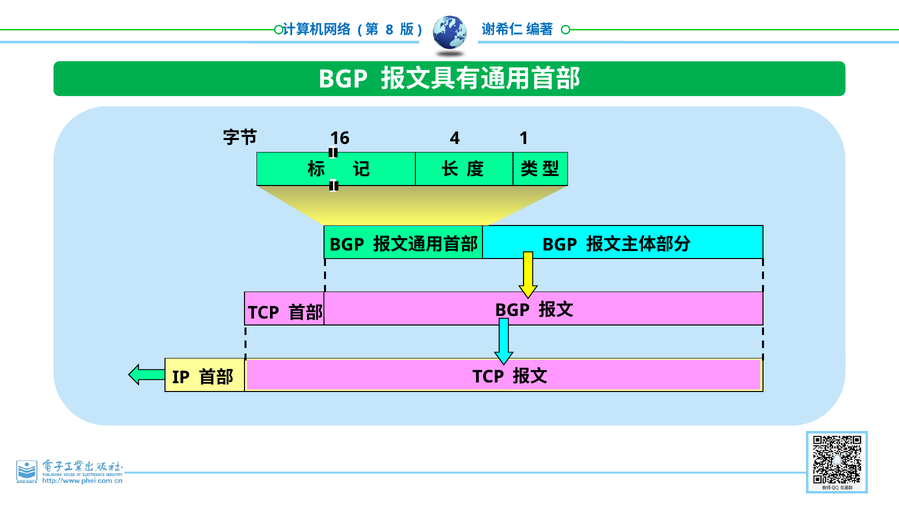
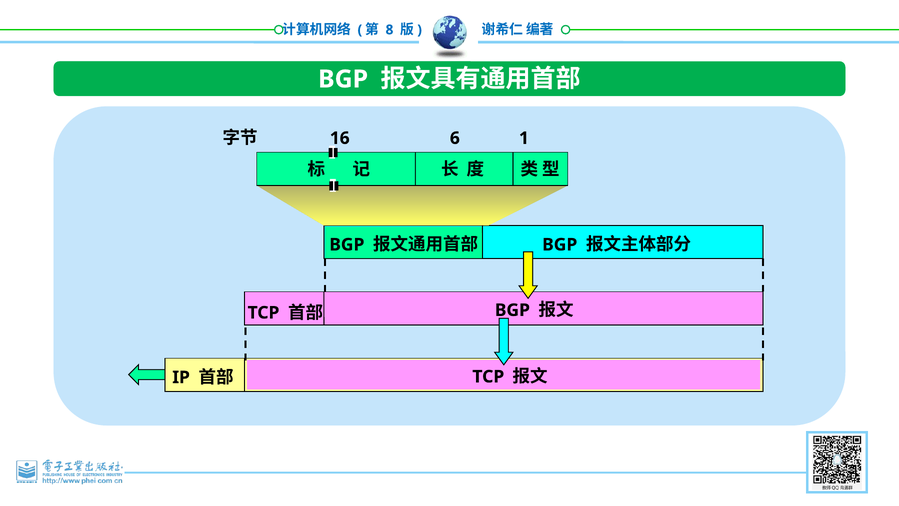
4: 4 -> 6
